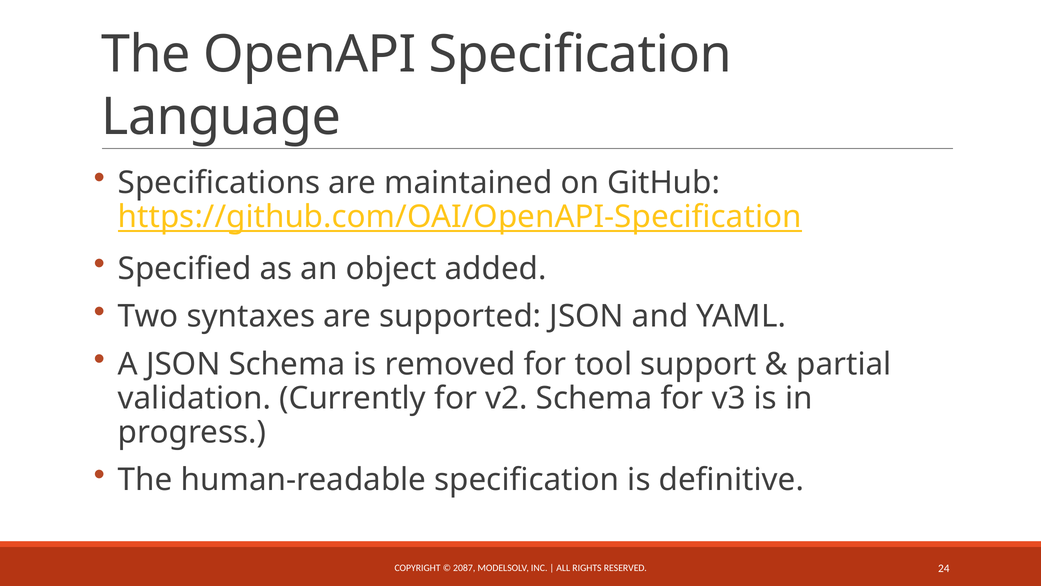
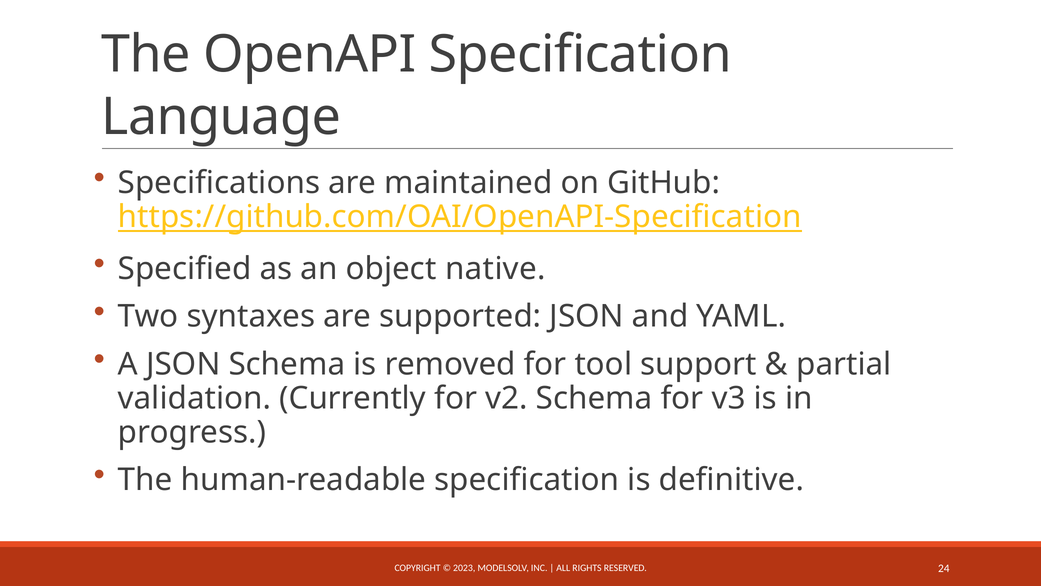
added: added -> native
2087: 2087 -> 2023
